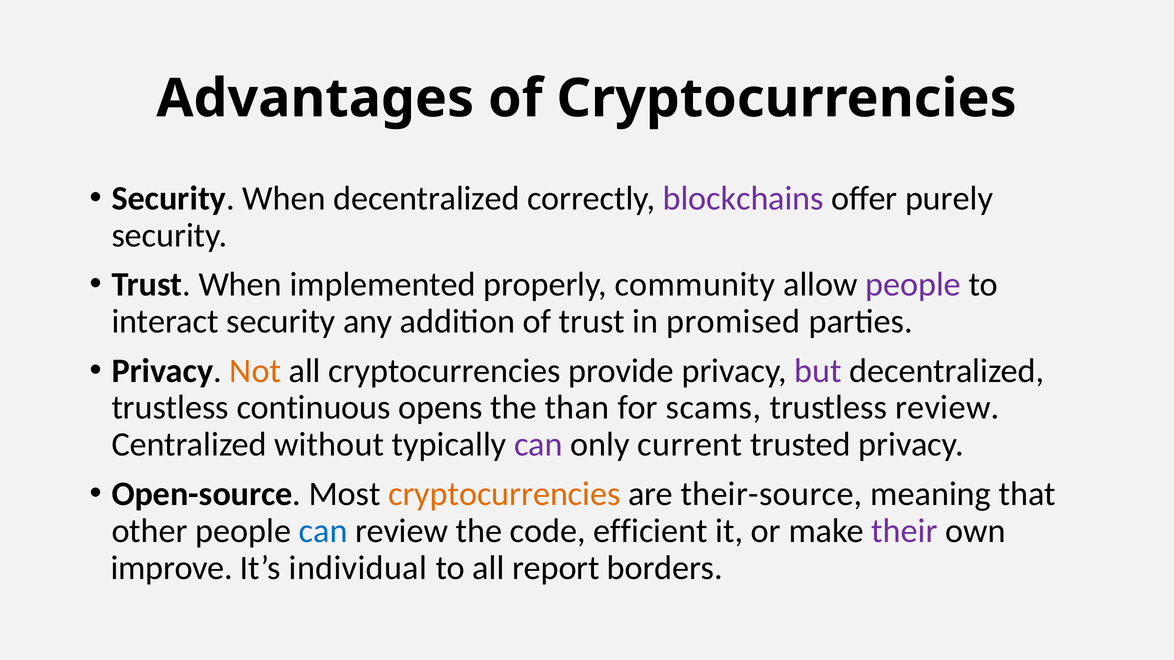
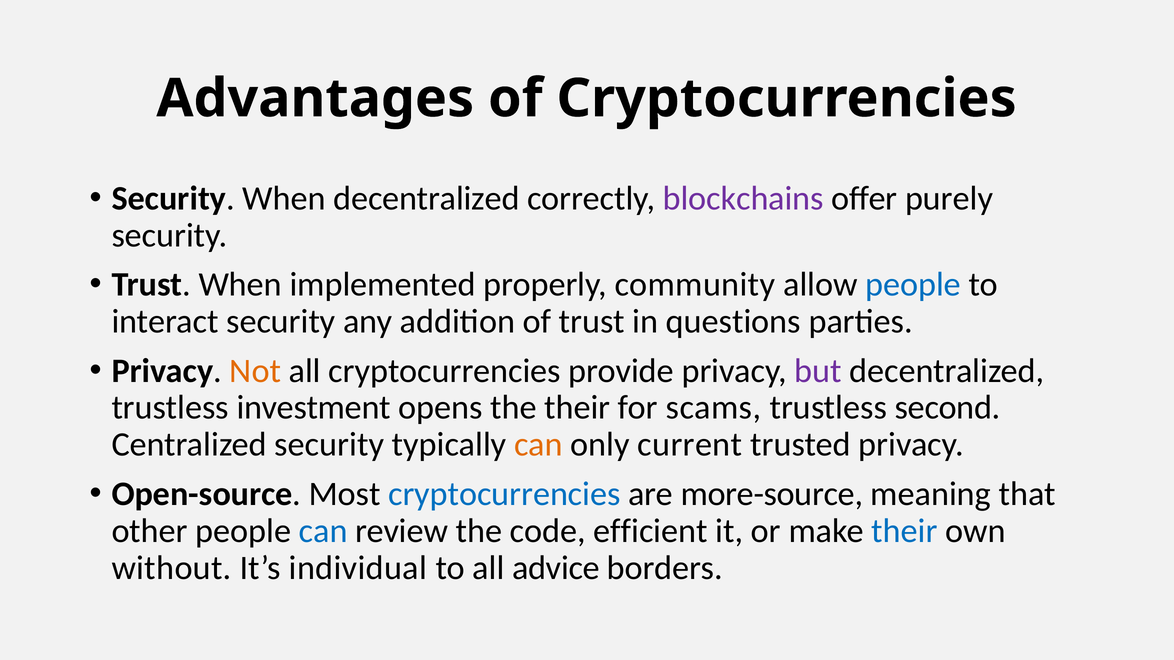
people at (913, 285) colour: purple -> blue
promised: promised -> questions
continuous: continuous -> investment
the than: than -> their
trustless review: review -> second
Centralized without: without -> security
can at (538, 445) colour: purple -> orange
cryptocurrencies at (504, 494) colour: orange -> blue
their-source: their-source -> more-source
their at (905, 531) colour: purple -> blue
improve: improve -> without
report: report -> advice
